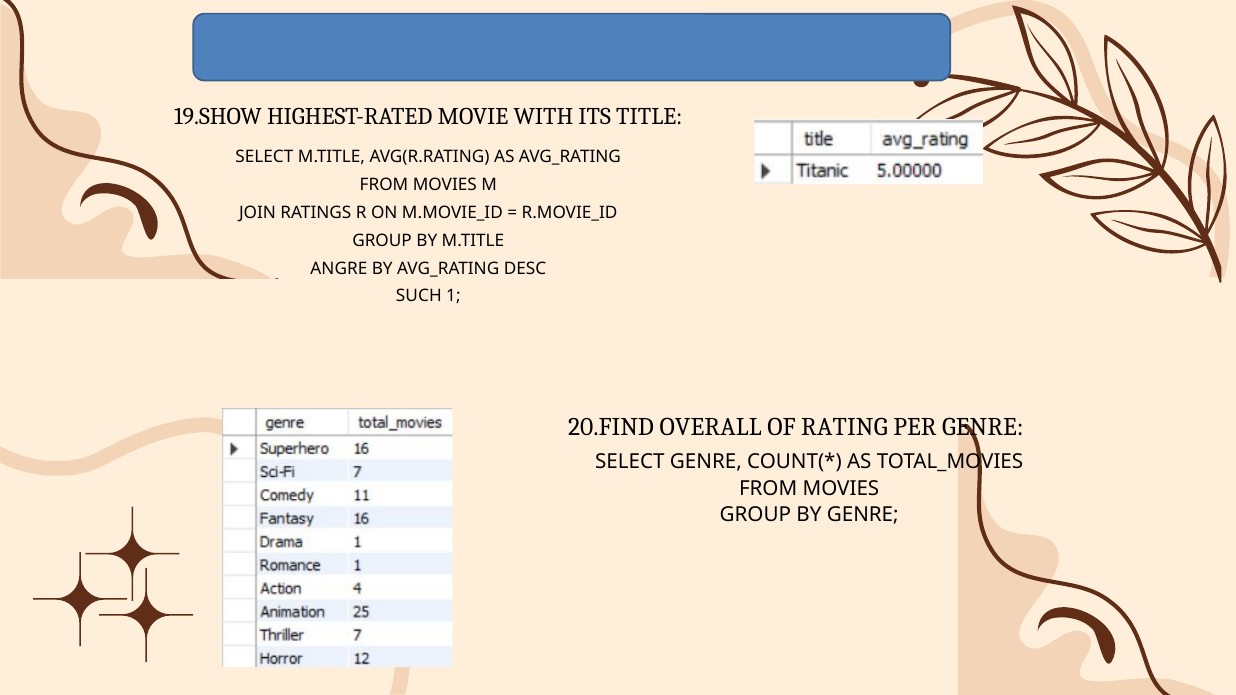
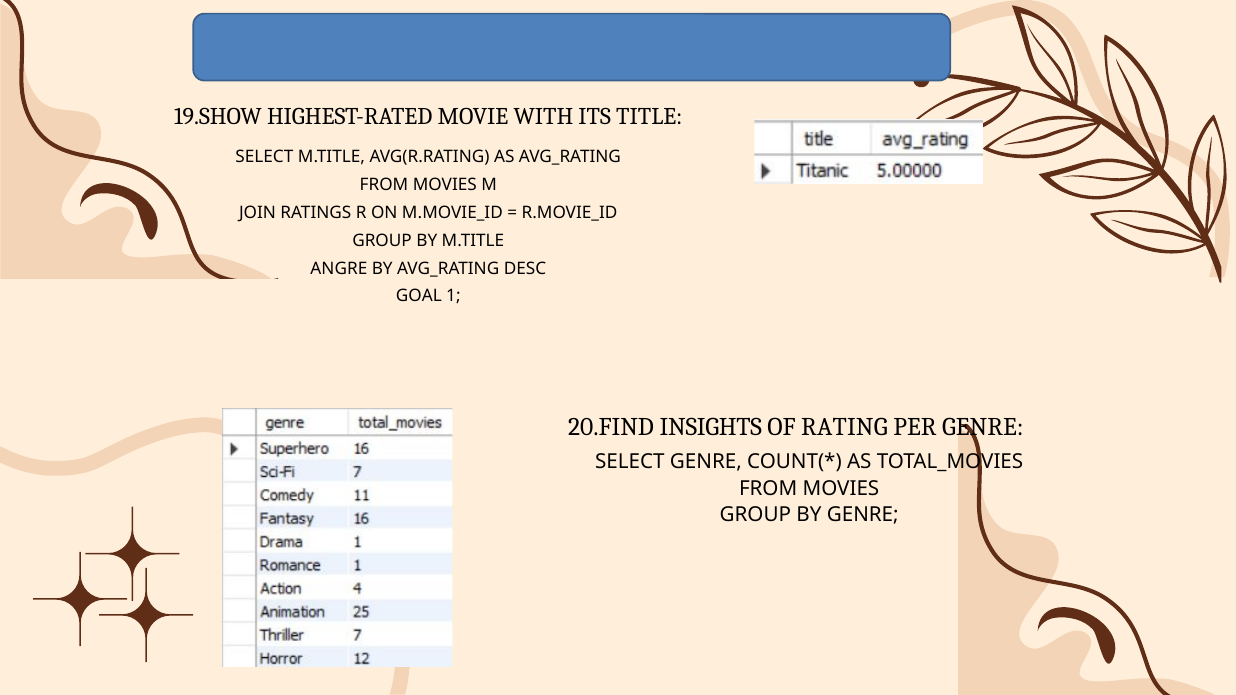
SUCH: SUCH -> GOAL
OVERALL: OVERALL -> INSIGHTS
